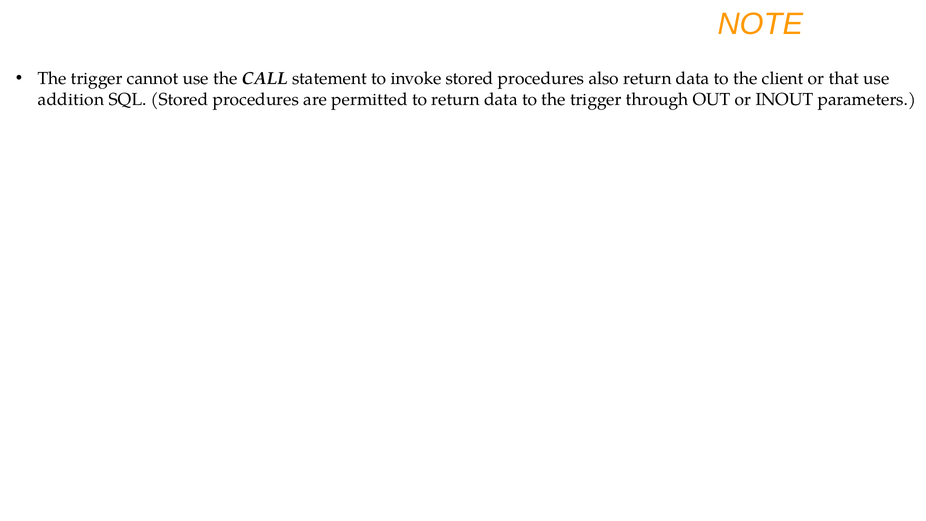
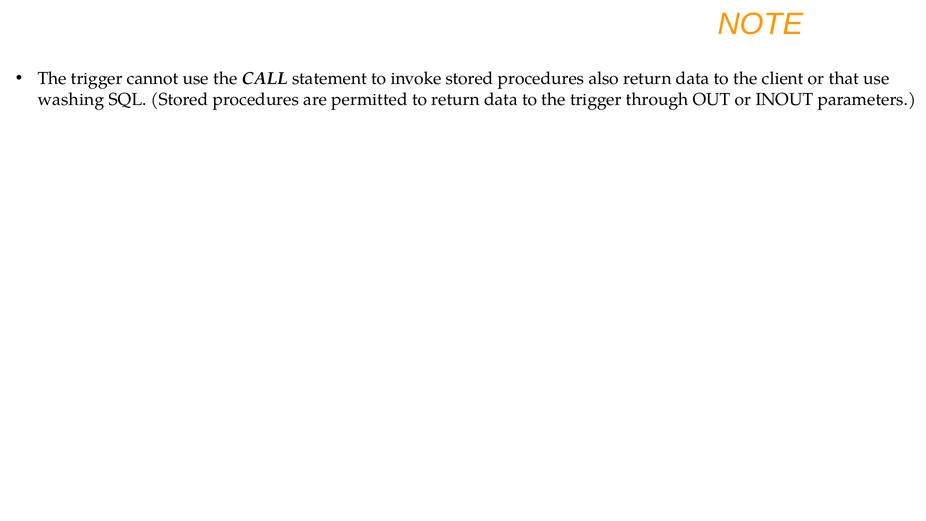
addition: addition -> washing
